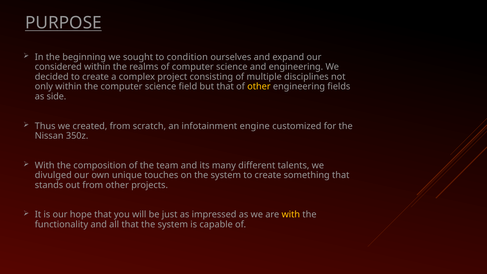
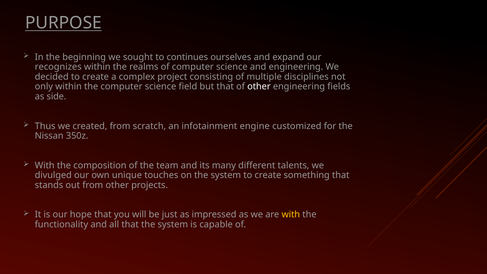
condition: condition -> continues
considered: considered -> recognizes
other at (259, 87) colour: yellow -> white
